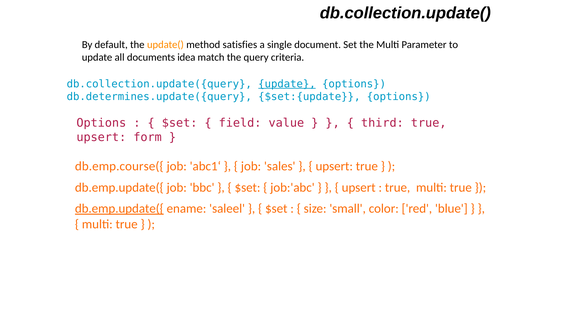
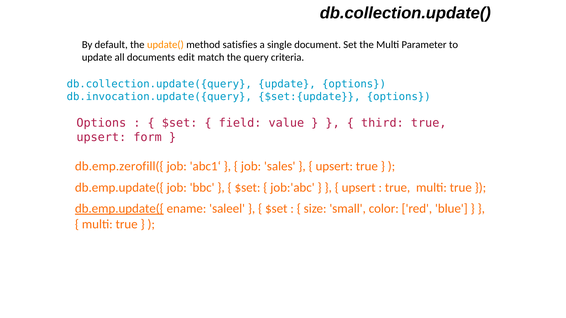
idea: idea -> edit
update at (287, 84) underline: present -> none
db.determines.update({query: db.determines.update({query -> db.invocation.update({query
db.emp.course({: db.emp.course({ -> db.emp.zerofill({
